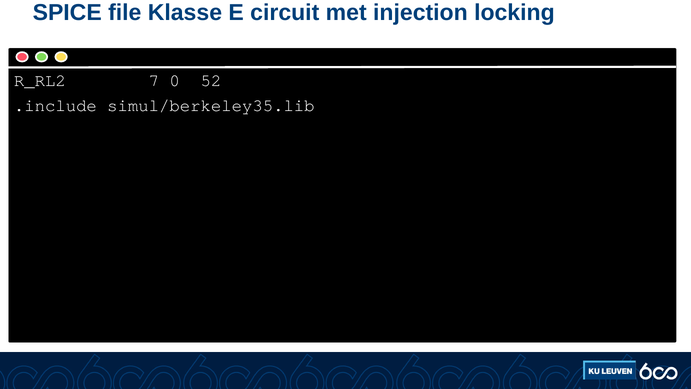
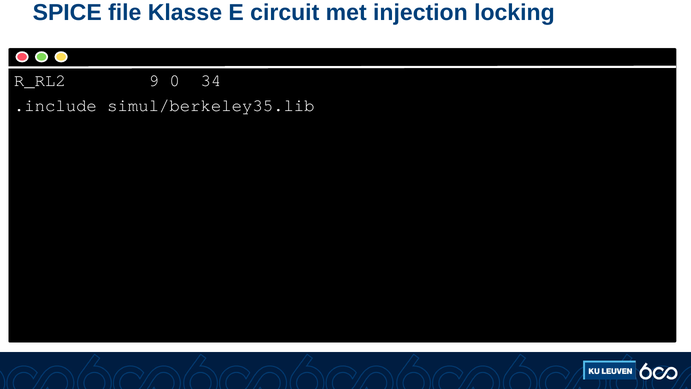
7: 7 -> 9
52: 52 -> 34
